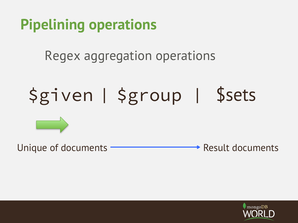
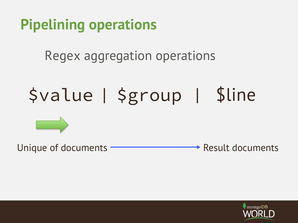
$given: $given -> $value
$sets: $sets -> $line
